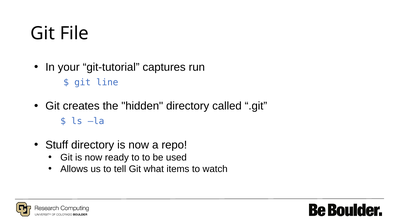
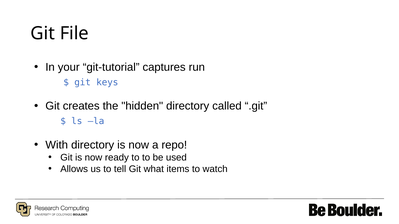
line: line -> keys
Stuff: Stuff -> With
